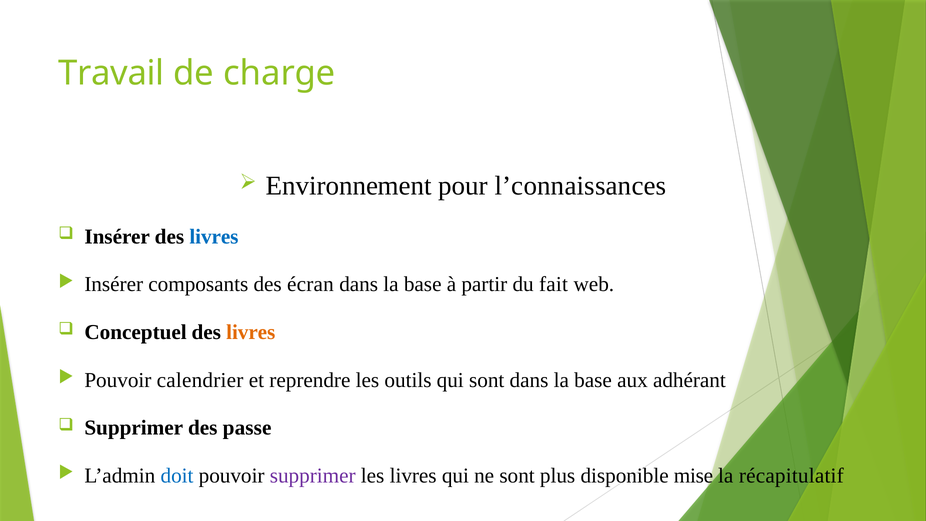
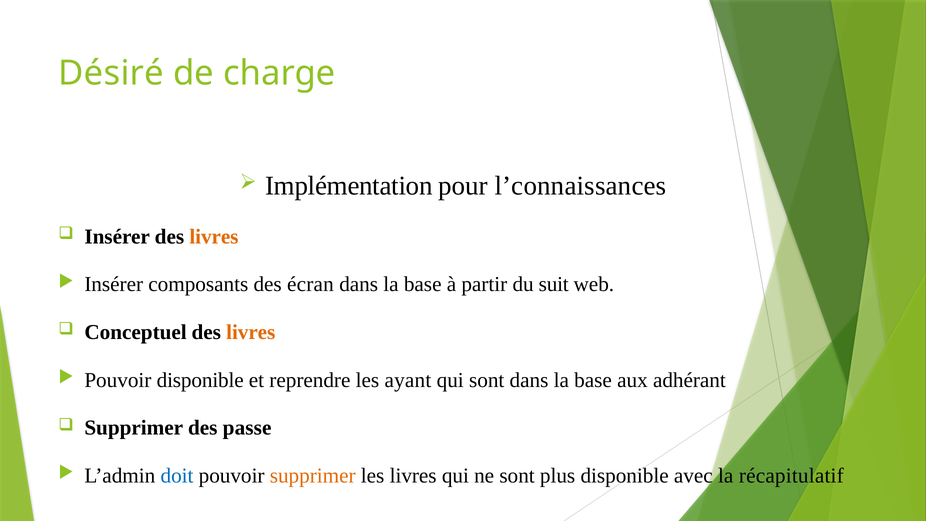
Travail: Travail -> Désiré
Environnement: Environnement -> Implémentation
livres at (214, 237) colour: blue -> orange
fait: fait -> suit
Pouvoir calendrier: calendrier -> disponible
outils: outils -> ayant
supprimer at (313, 476) colour: purple -> orange
mise: mise -> avec
